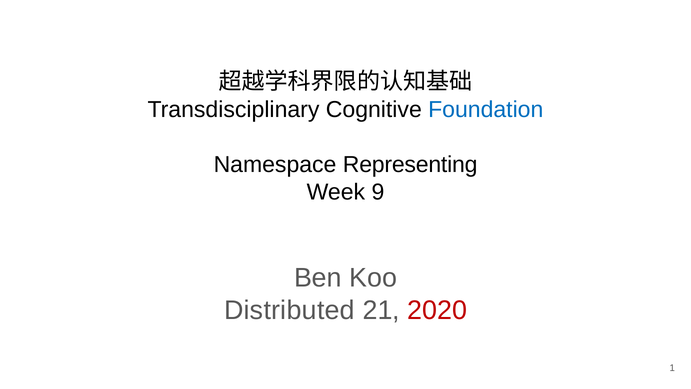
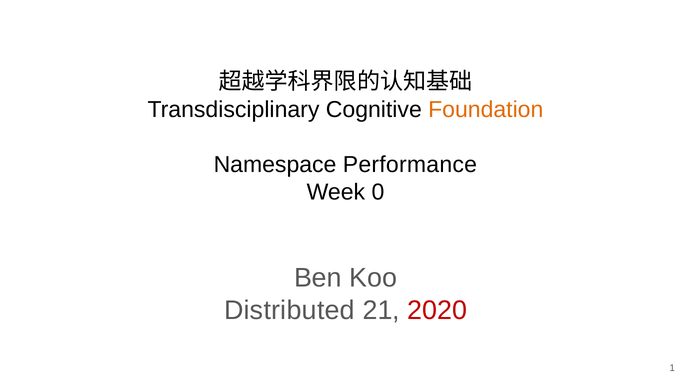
Foundation colour: blue -> orange
Representing: Representing -> Performance
9: 9 -> 0
